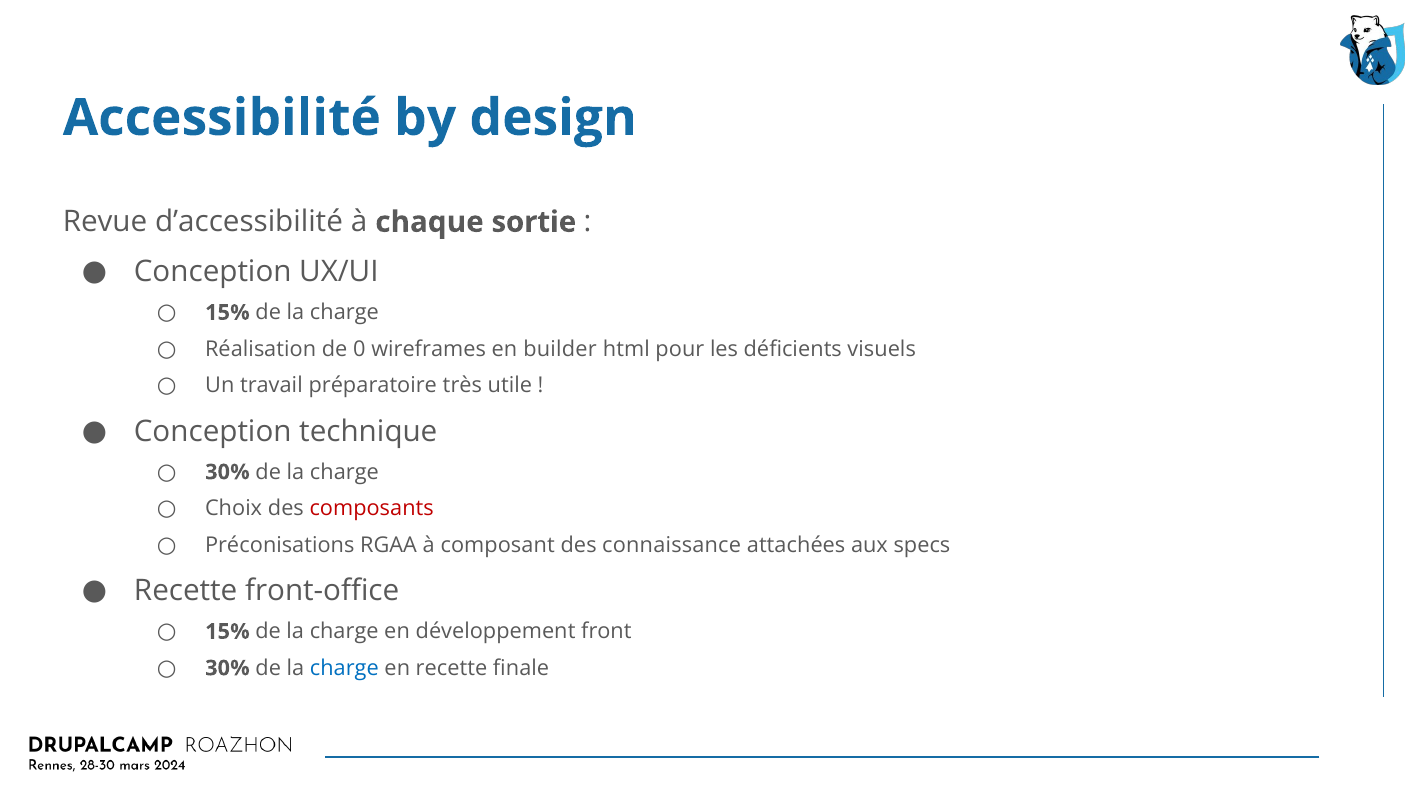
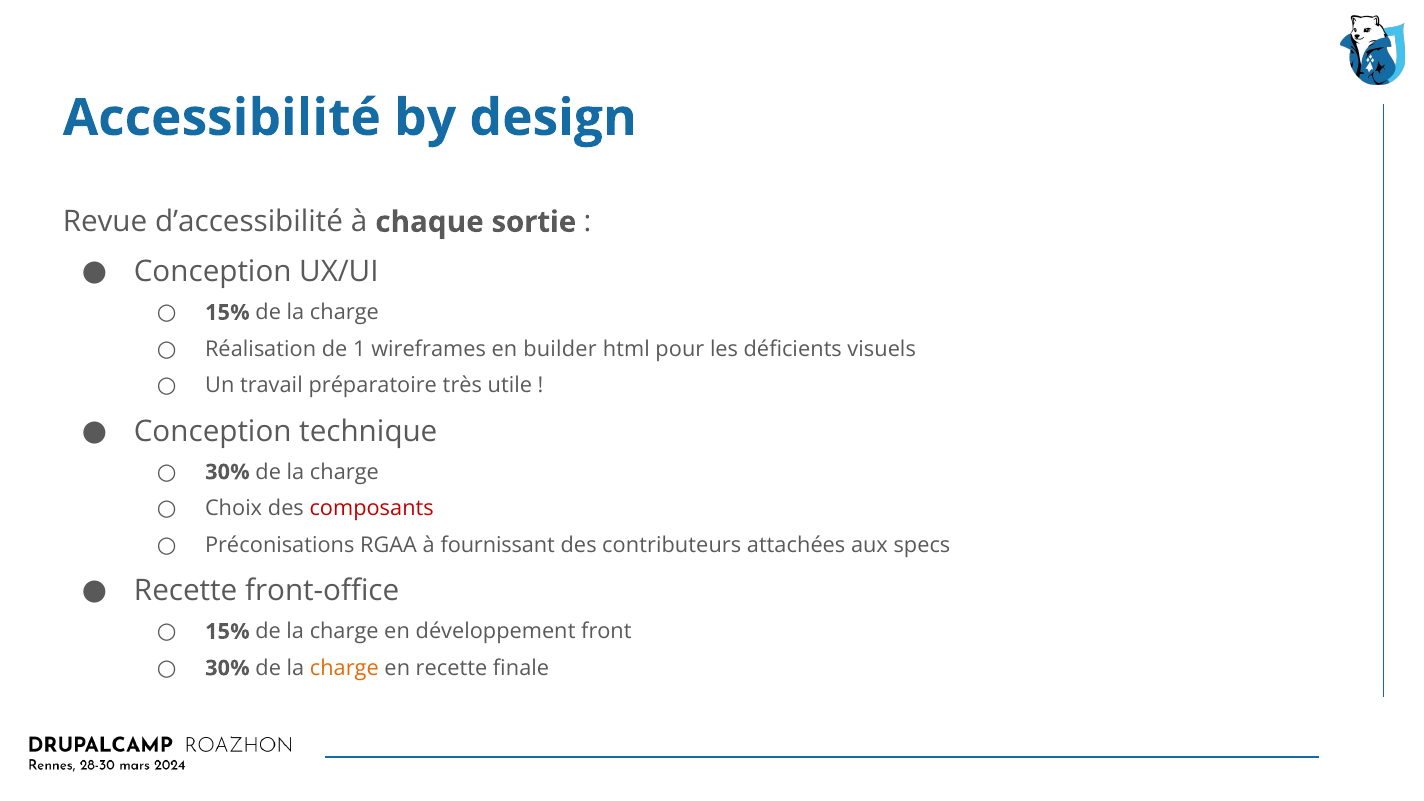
0: 0 -> 1
composant: composant -> fournissant
connaissance: connaissance -> contributeurs
charge at (344, 668) colour: blue -> orange
